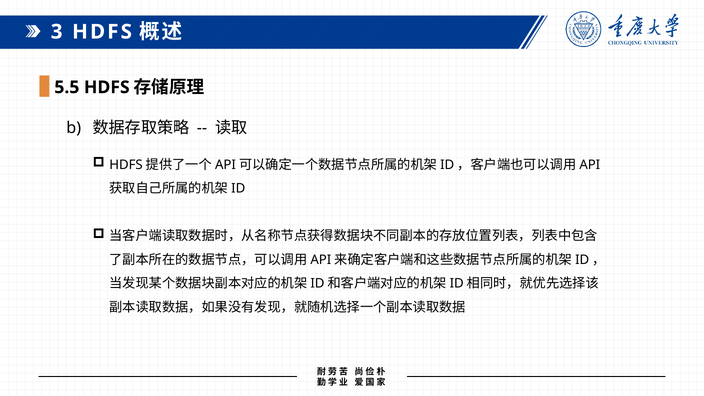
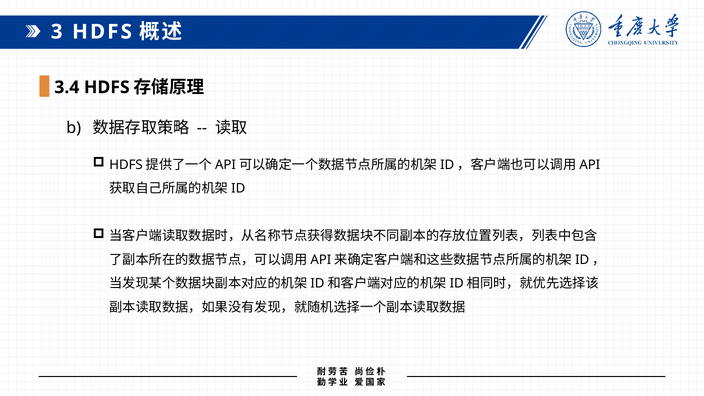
5.5: 5.5 -> 3.4
